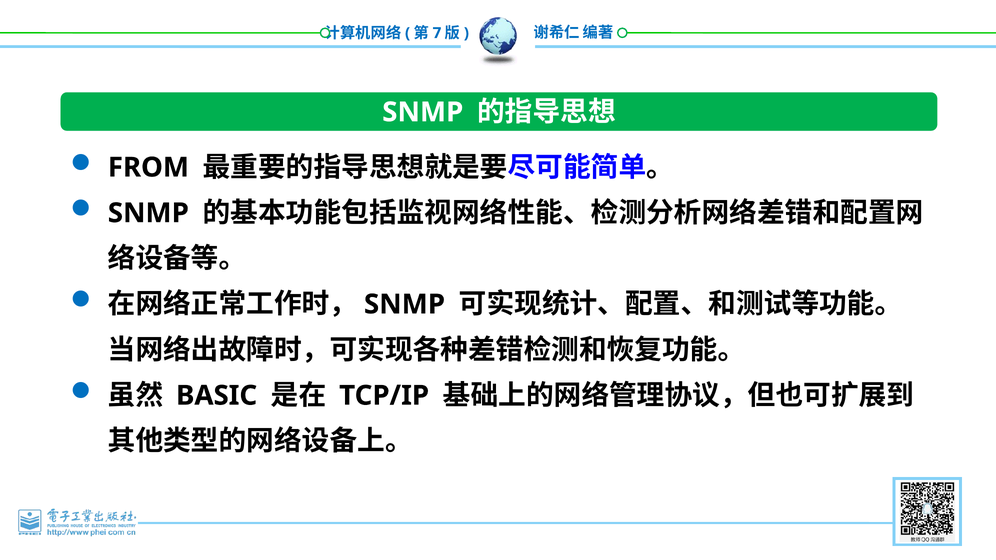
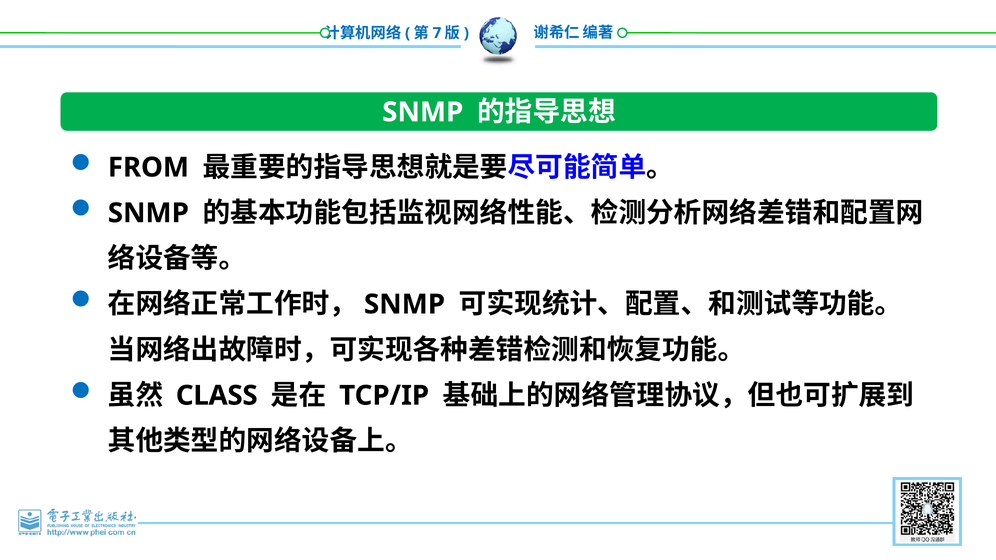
BASIC: BASIC -> CLASS
